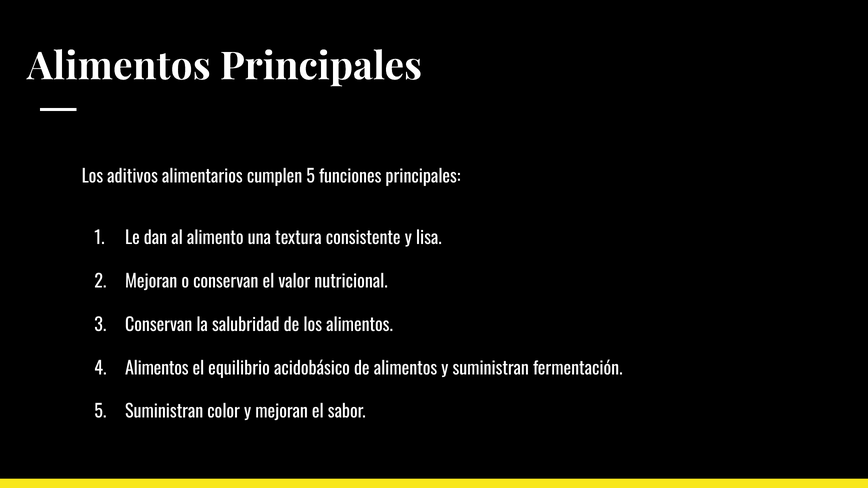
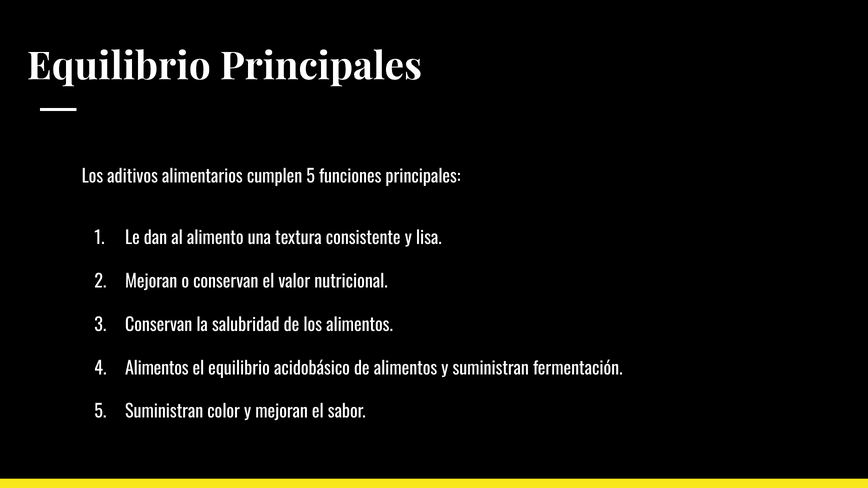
Alimentos at (119, 67): Alimentos -> Equilibrio
